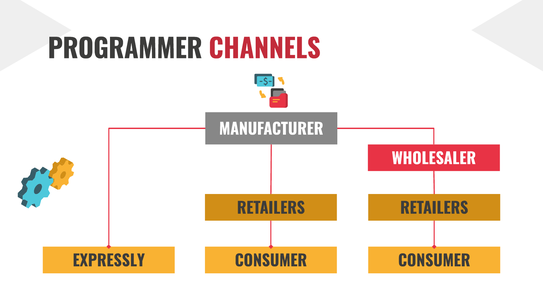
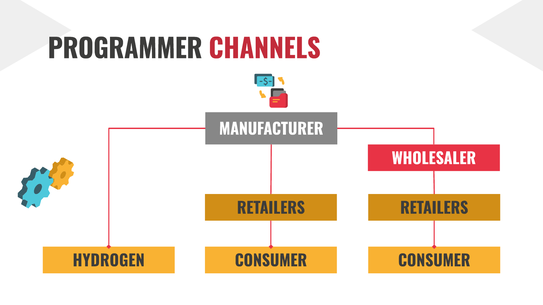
EXPRESSLY: EXPRESSLY -> HYDROGEN
